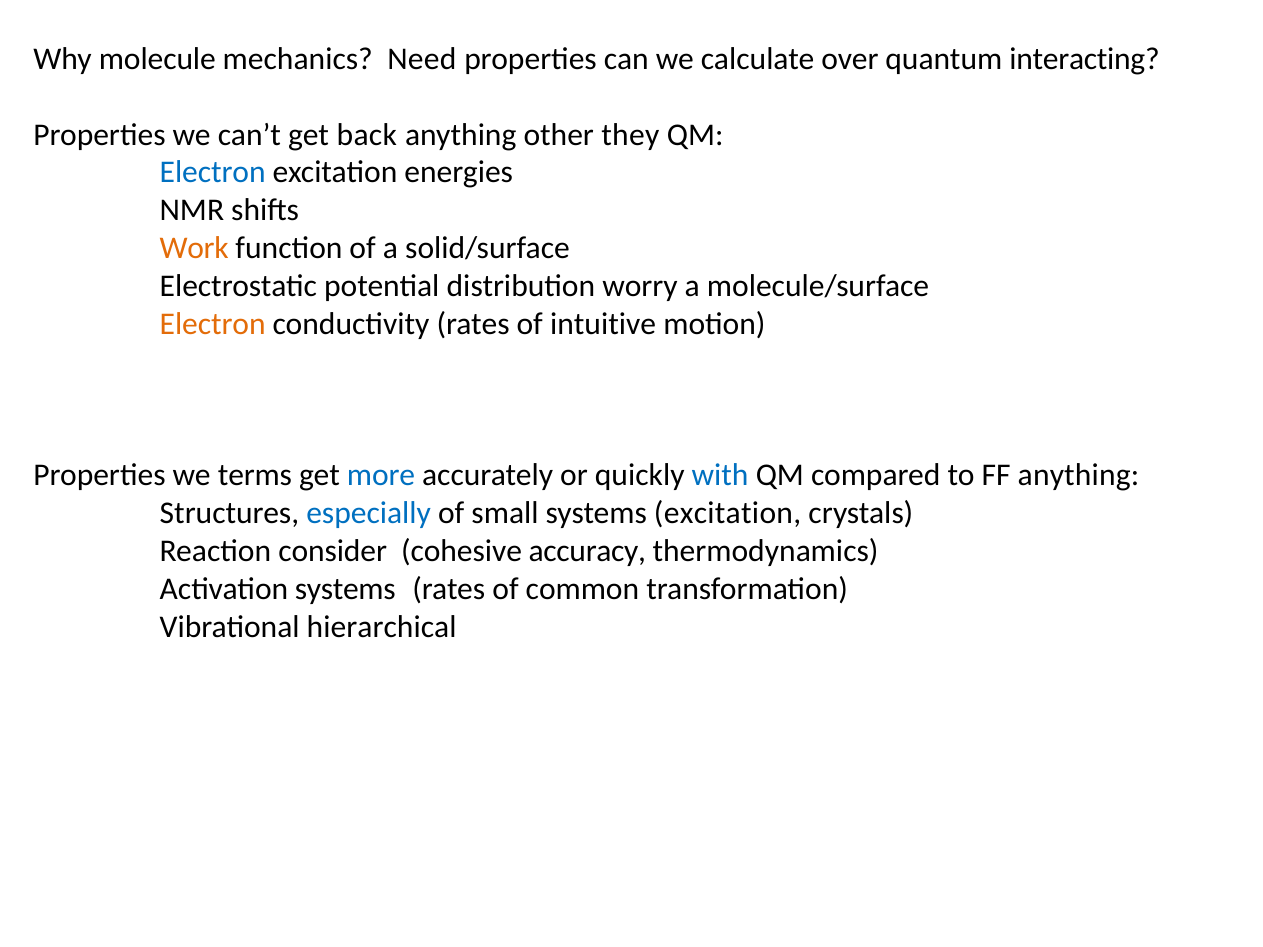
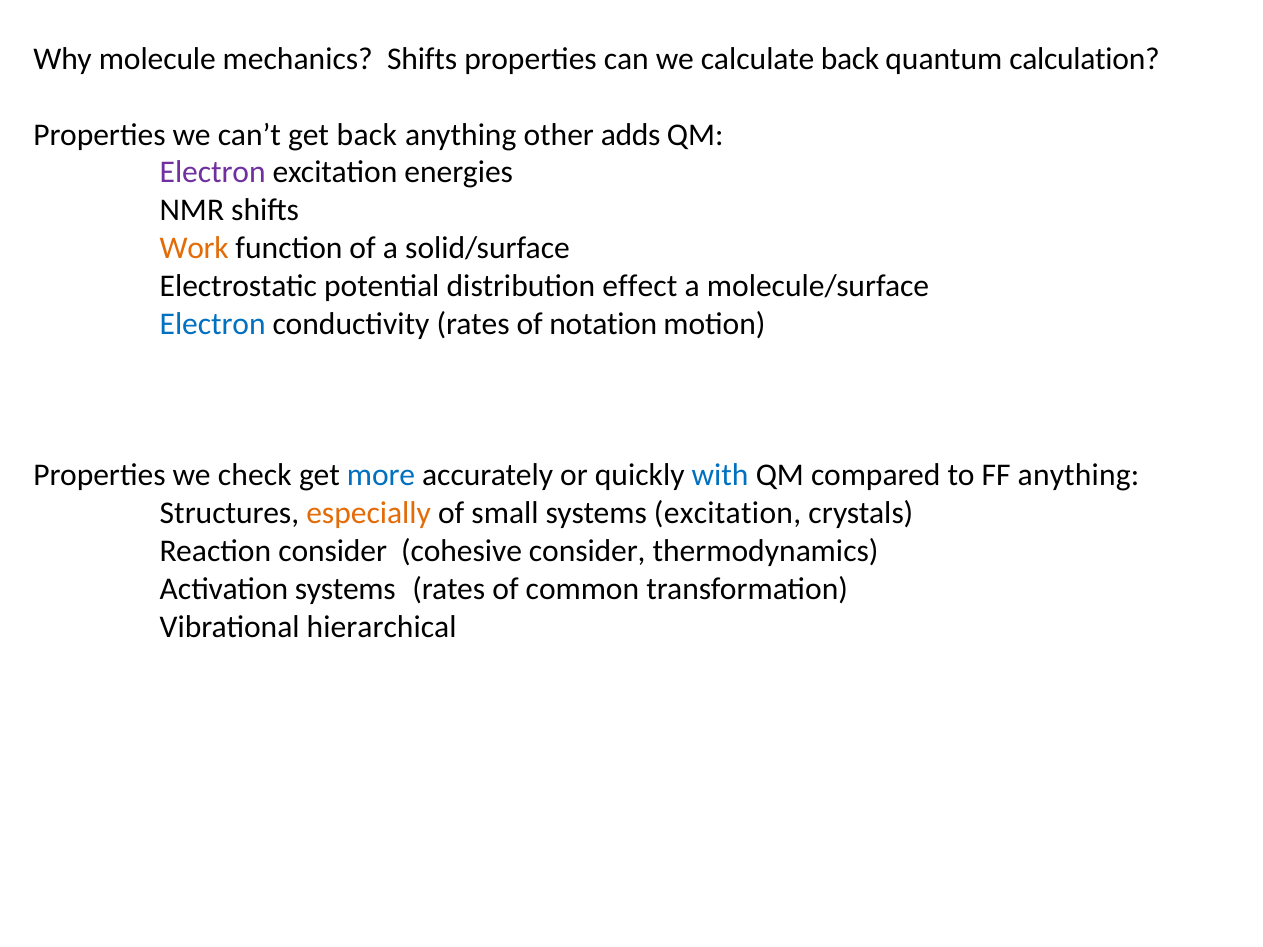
mechanics Need: Need -> Shifts
calculate over: over -> back
interacting: interacting -> calculation
they: they -> adds
Electron at (213, 173) colour: blue -> purple
worry: worry -> effect
Electron at (213, 324) colour: orange -> blue
intuitive: intuitive -> notation
terms: terms -> check
especially colour: blue -> orange
cohesive accuracy: accuracy -> consider
